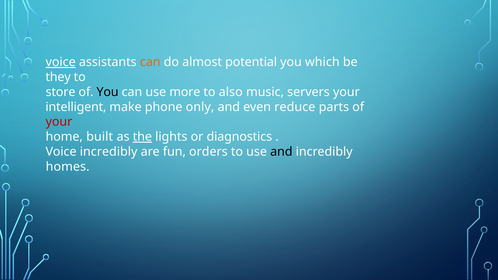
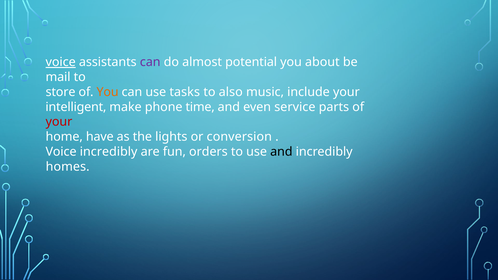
can at (150, 62) colour: orange -> purple
which: which -> about
they: they -> mail
You at (108, 92) colour: black -> orange
more: more -> tasks
servers: servers -> include
only: only -> time
reduce: reduce -> service
built: built -> have
the underline: present -> none
diagnostics: diagnostics -> conversion
